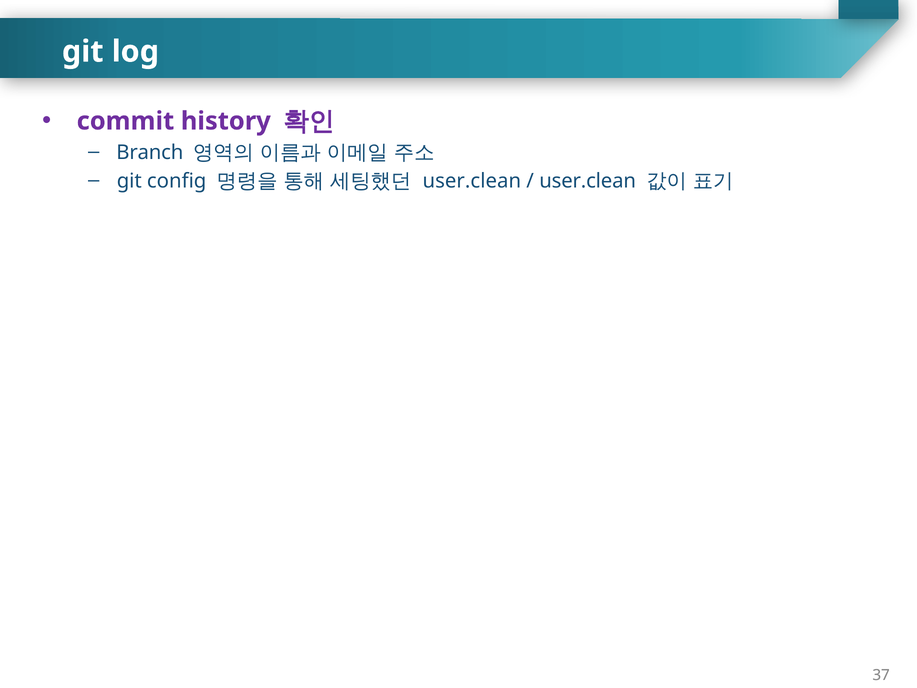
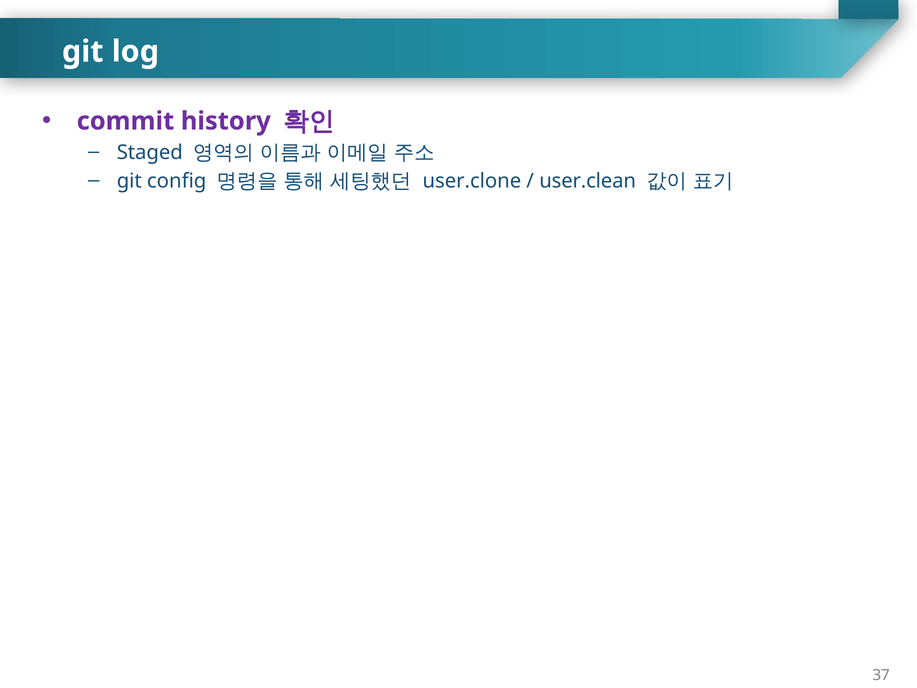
Branch: Branch -> Staged
user.clean at (472, 181): user.clean -> user.clone
